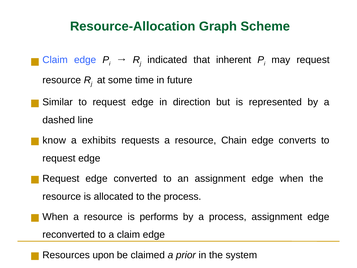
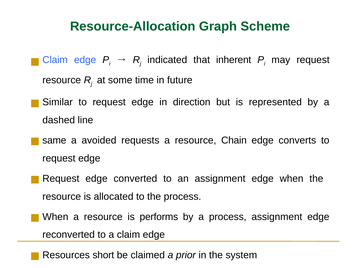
know: know -> same
exhibits: exhibits -> avoided
upon: upon -> short
